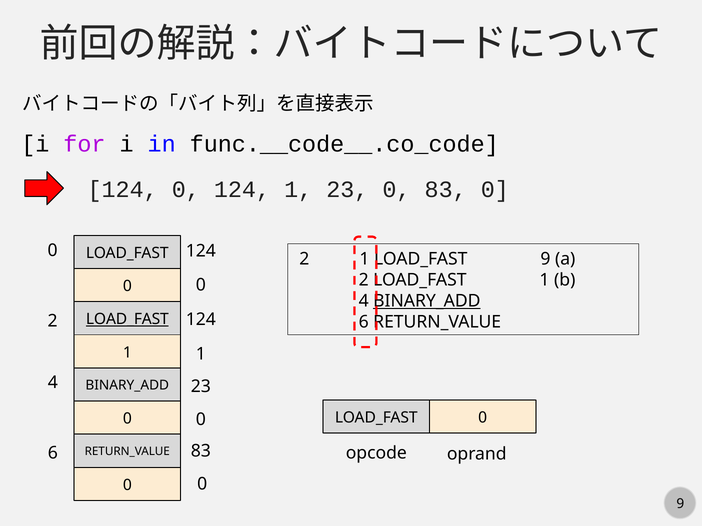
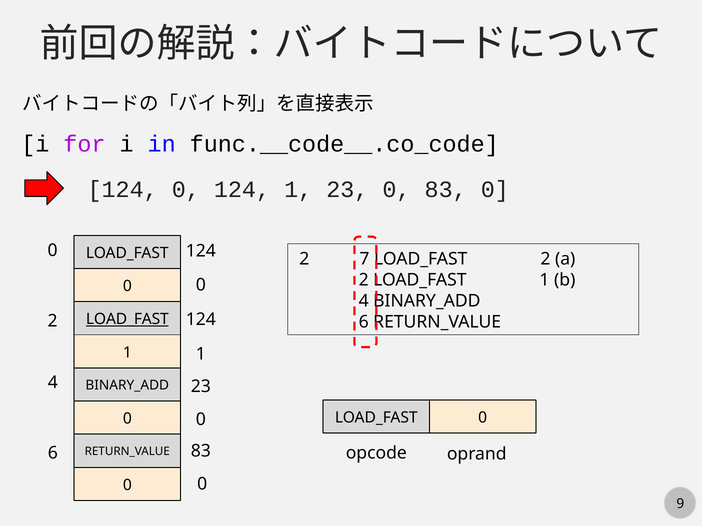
2 1: 1 -> 7
LOAD_FAST 9: 9 -> 2
BINARY_ADD at (427, 301) underline: present -> none
